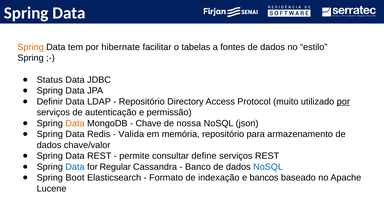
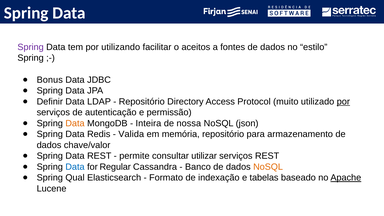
Spring at (31, 47) colour: orange -> purple
hibernate: hibernate -> utilizando
tabelas: tabelas -> aceitos
Status: Status -> Bonus
Chave: Chave -> Inteira
define: define -> utilizar
NoSQL at (268, 167) colour: blue -> orange
Boot: Boot -> Qual
bancos: bancos -> tabelas
Apache underline: none -> present
